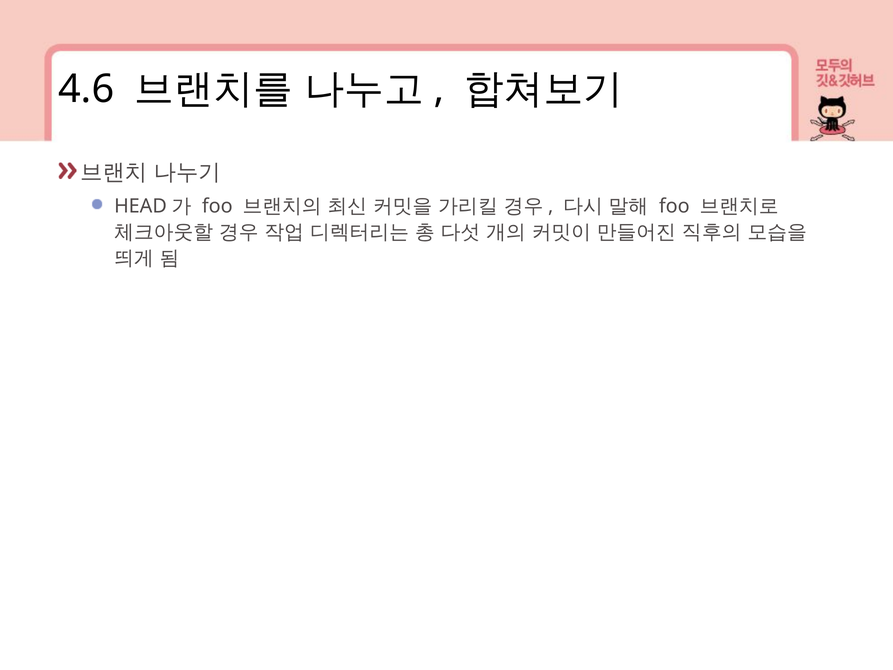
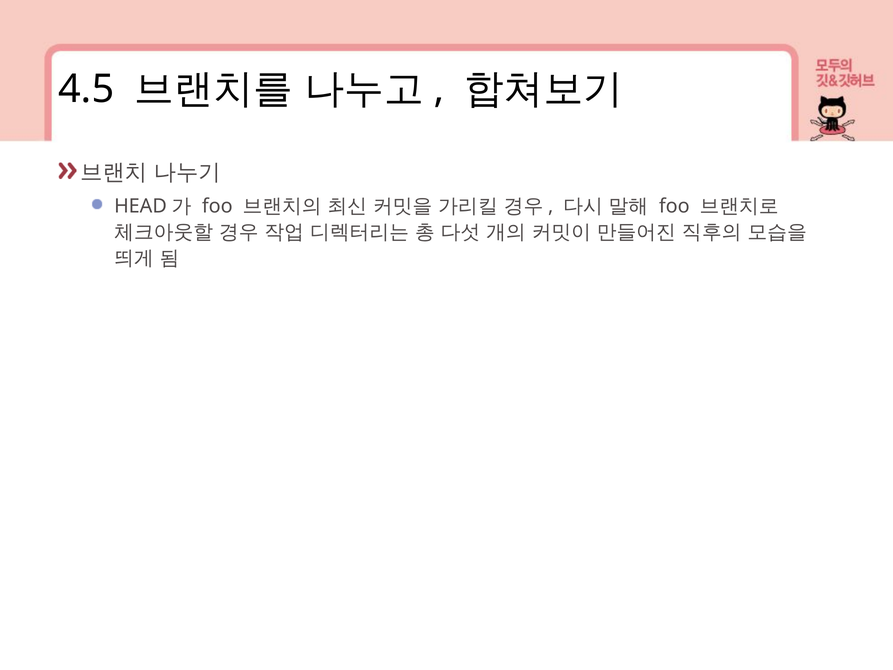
4.6: 4.6 -> 4.5
